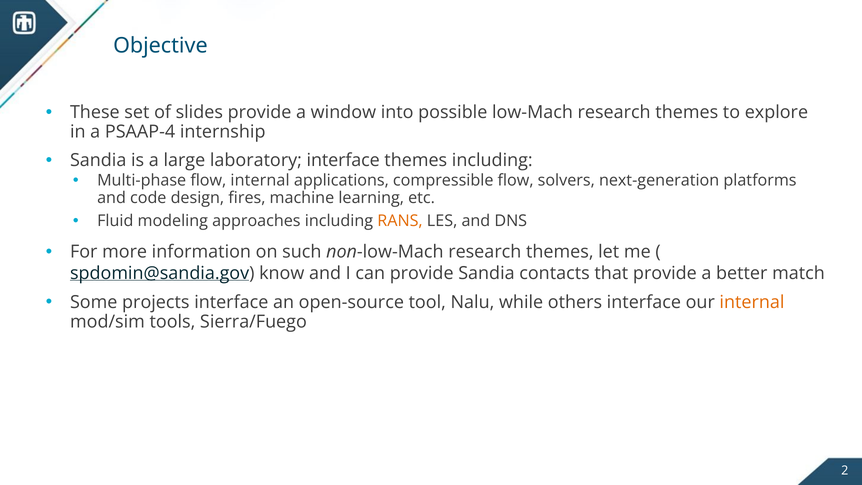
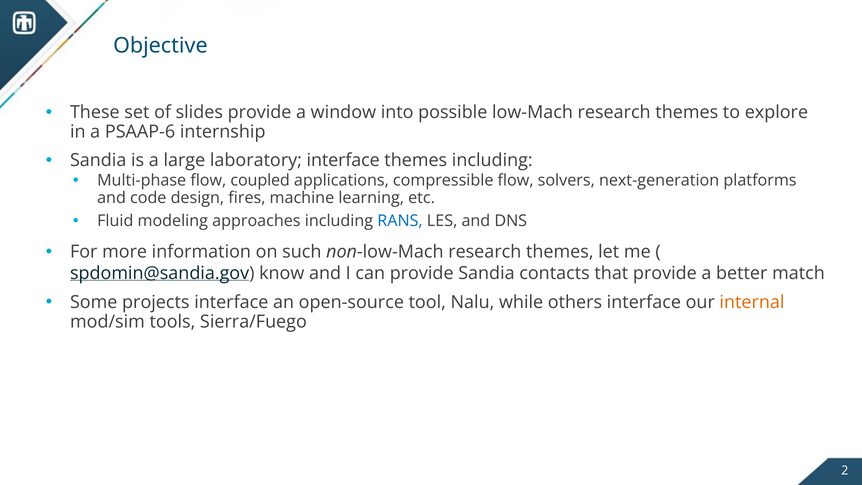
PSAAP-4: PSAAP-4 -> PSAAP-6
flow internal: internal -> coupled
RANS colour: orange -> blue
